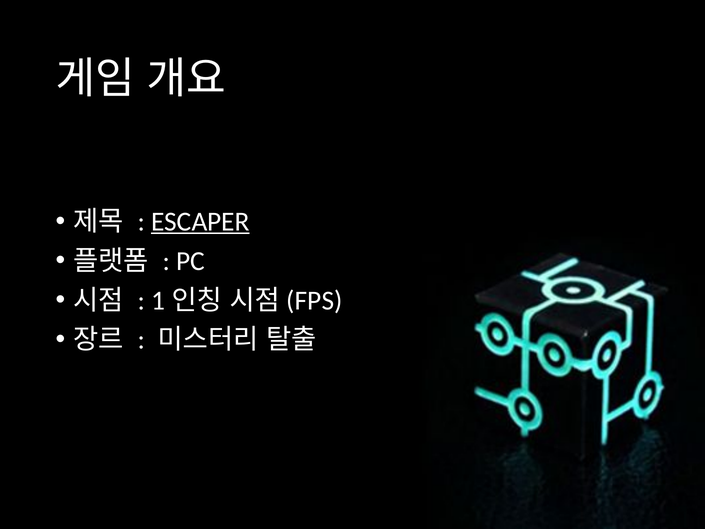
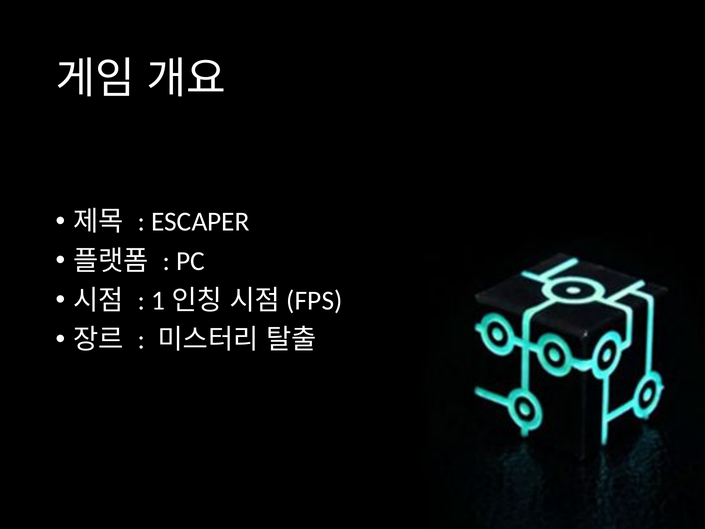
ESCAPER underline: present -> none
